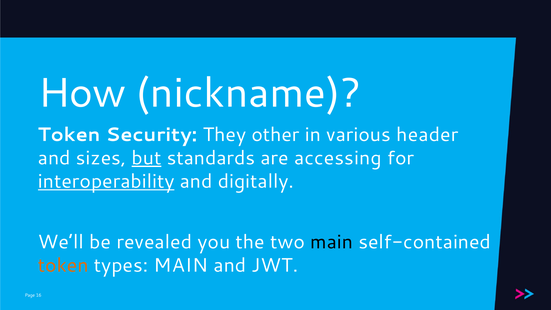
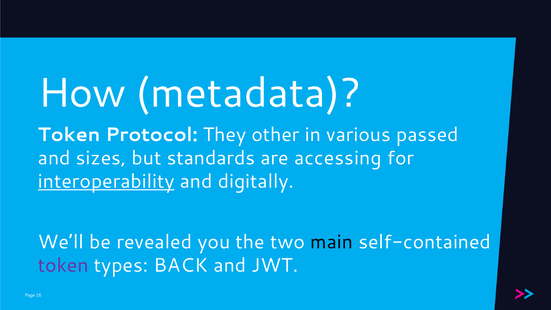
nickname: nickname -> metadata
Security: Security -> Protocol
header: header -> passed
but underline: present -> none
token at (63, 265) colour: orange -> purple
types MAIN: MAIN -> BACK
